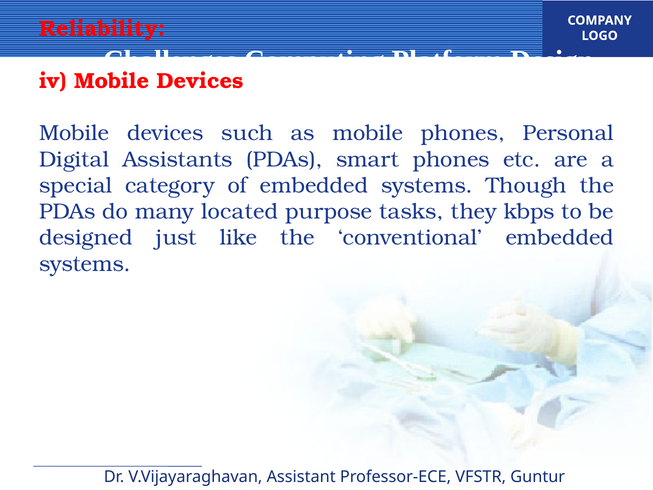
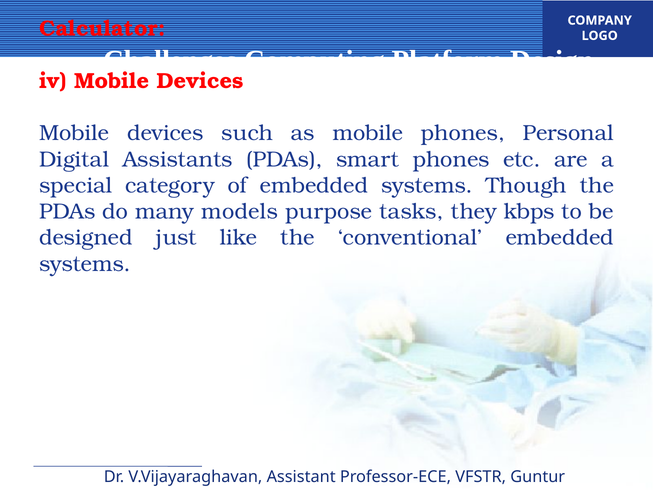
Reliability: Reliability -> Calculator
located: located -> models
